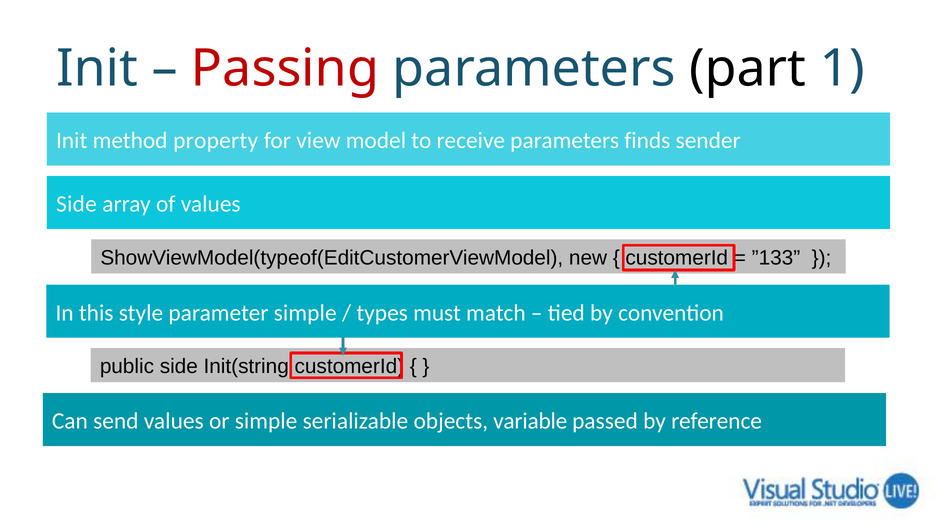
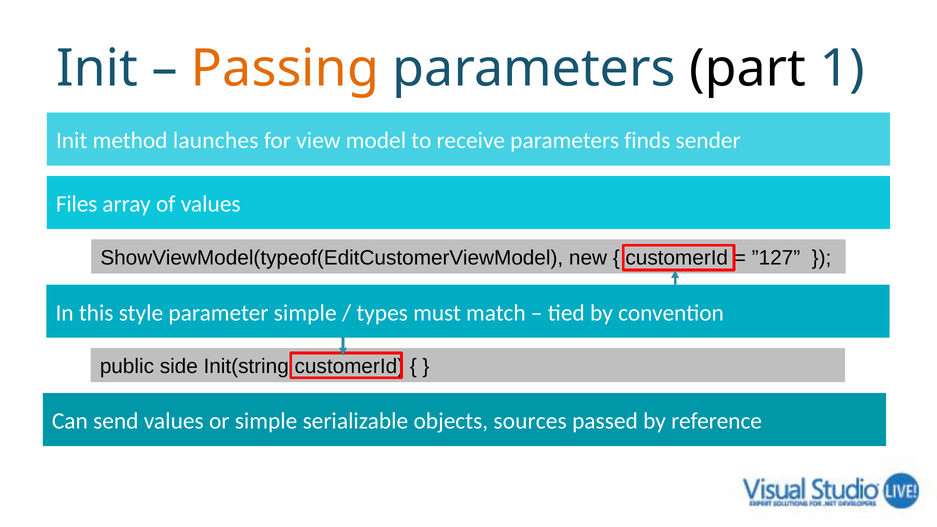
Passing colour: red -> orange
property: property -> launches
Side at (76, 204): Side -> Files
”133: ”133 -> ”127
variable: variable -> sources
